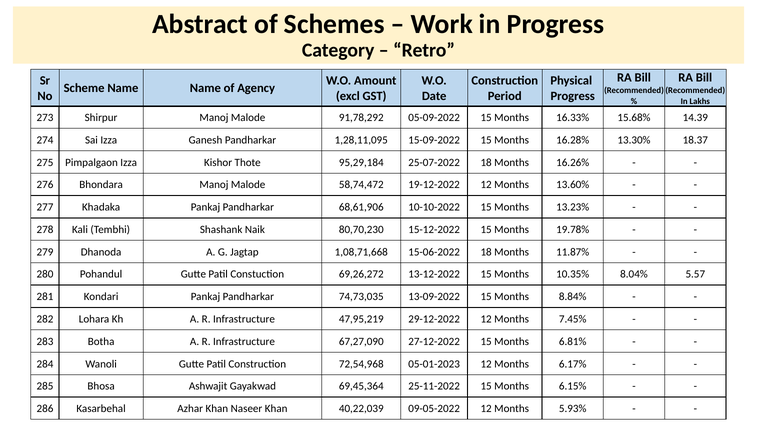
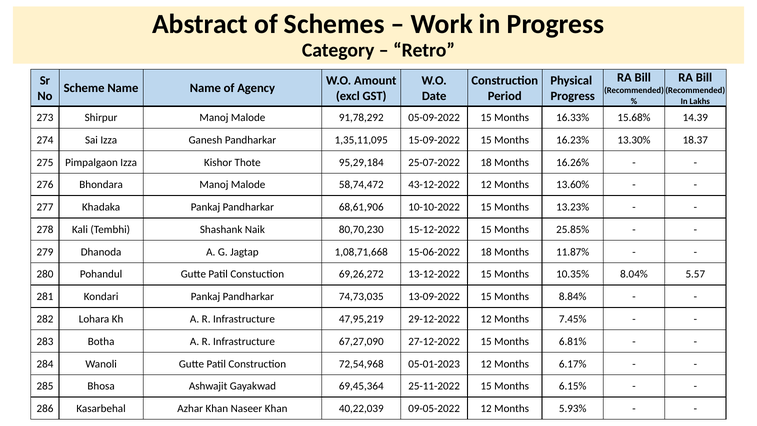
1,28,11,095: 1,28,11,095 -> 1,35,11,095
16.28%: 16.28% -> 16.23%
19-12-2022: 19-12-2022 -> 43-12-2022
19.78%: 19.78% -> 25.85%
